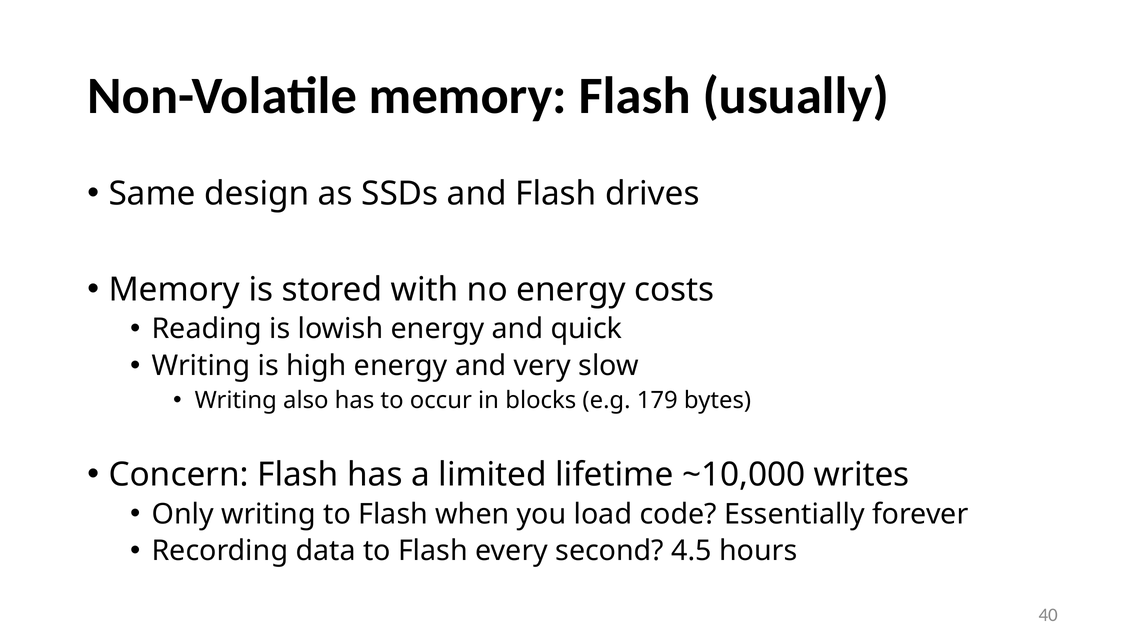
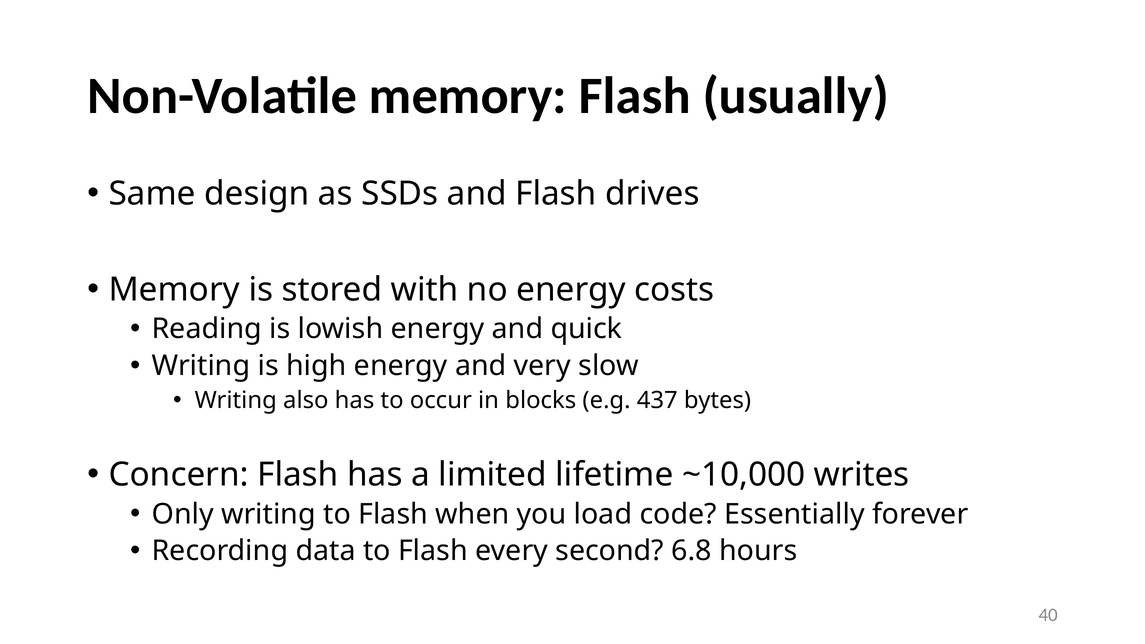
179: 179 -> 437
4.5: 4.5 -> 6.8
